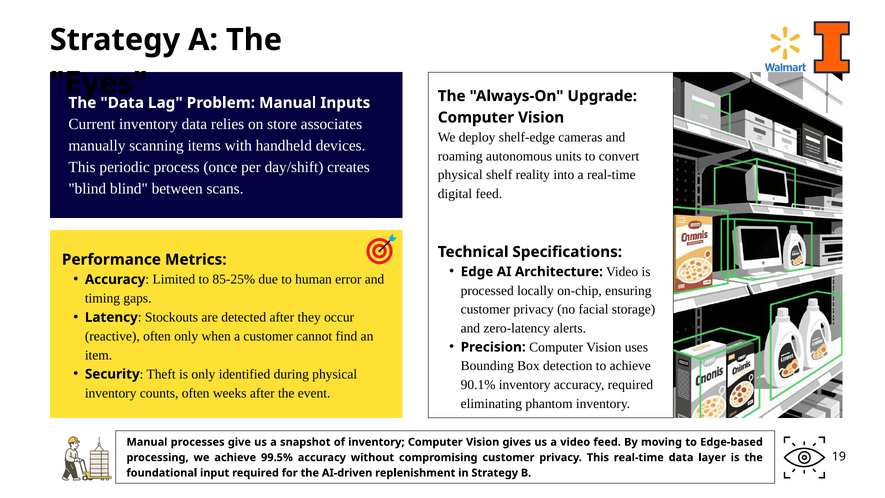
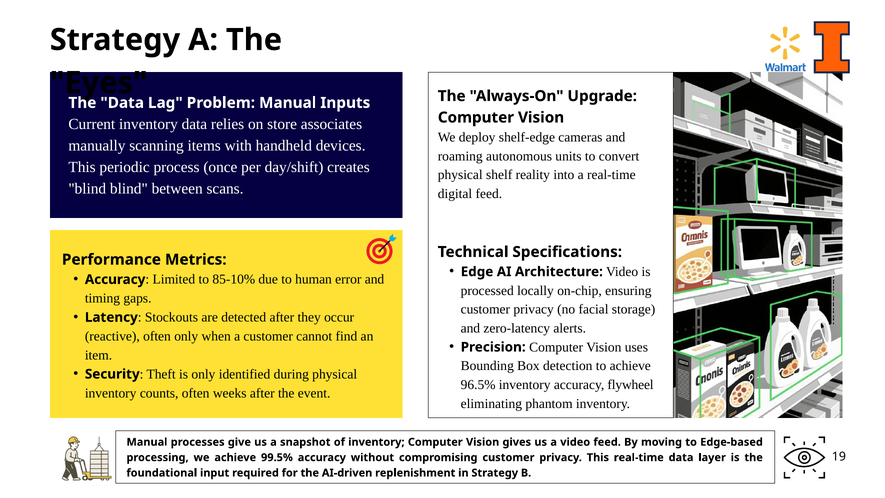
85-25%: 85-25% -> 85-10%
90.1%: 90.1% -> 96.5%
accuracy required: required -> flywheel
